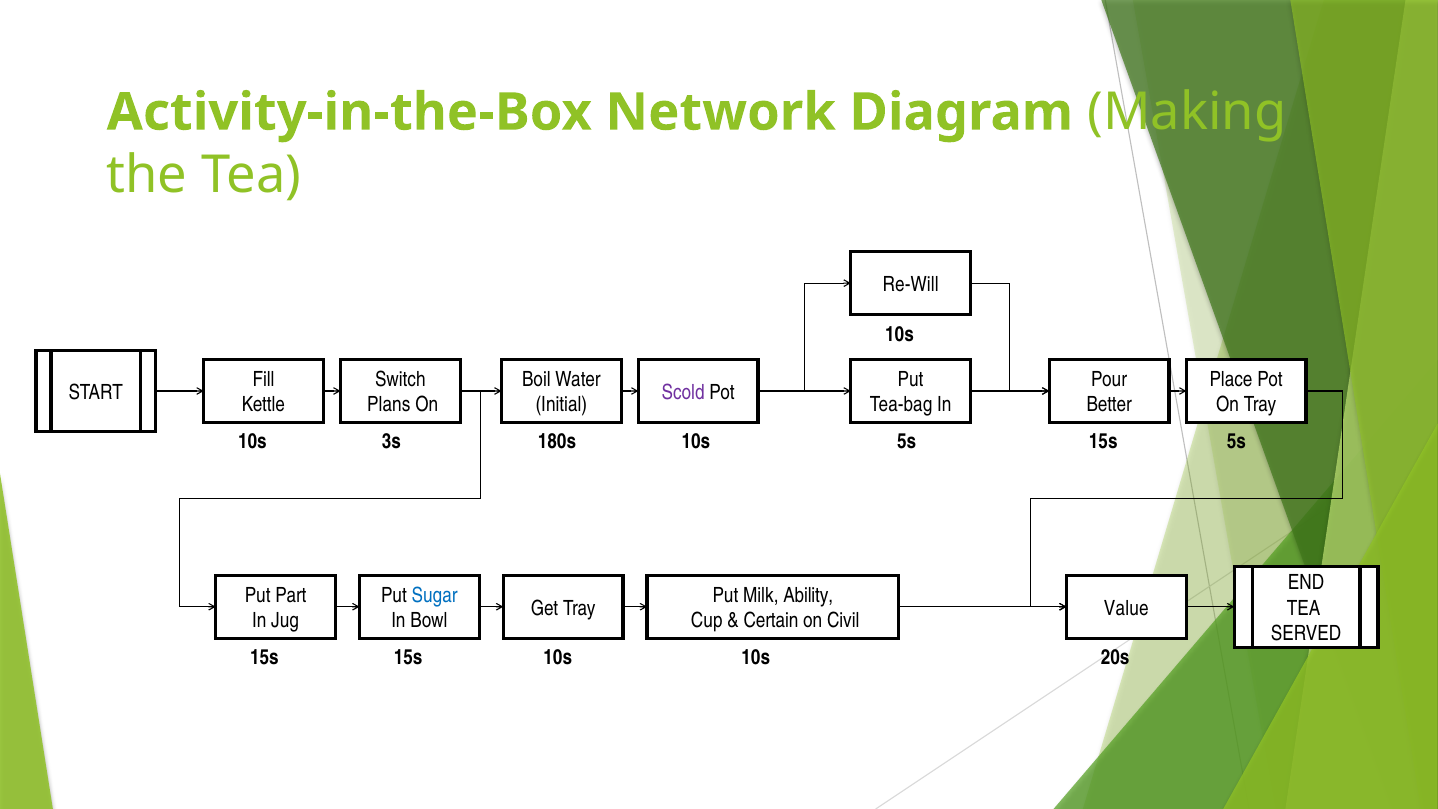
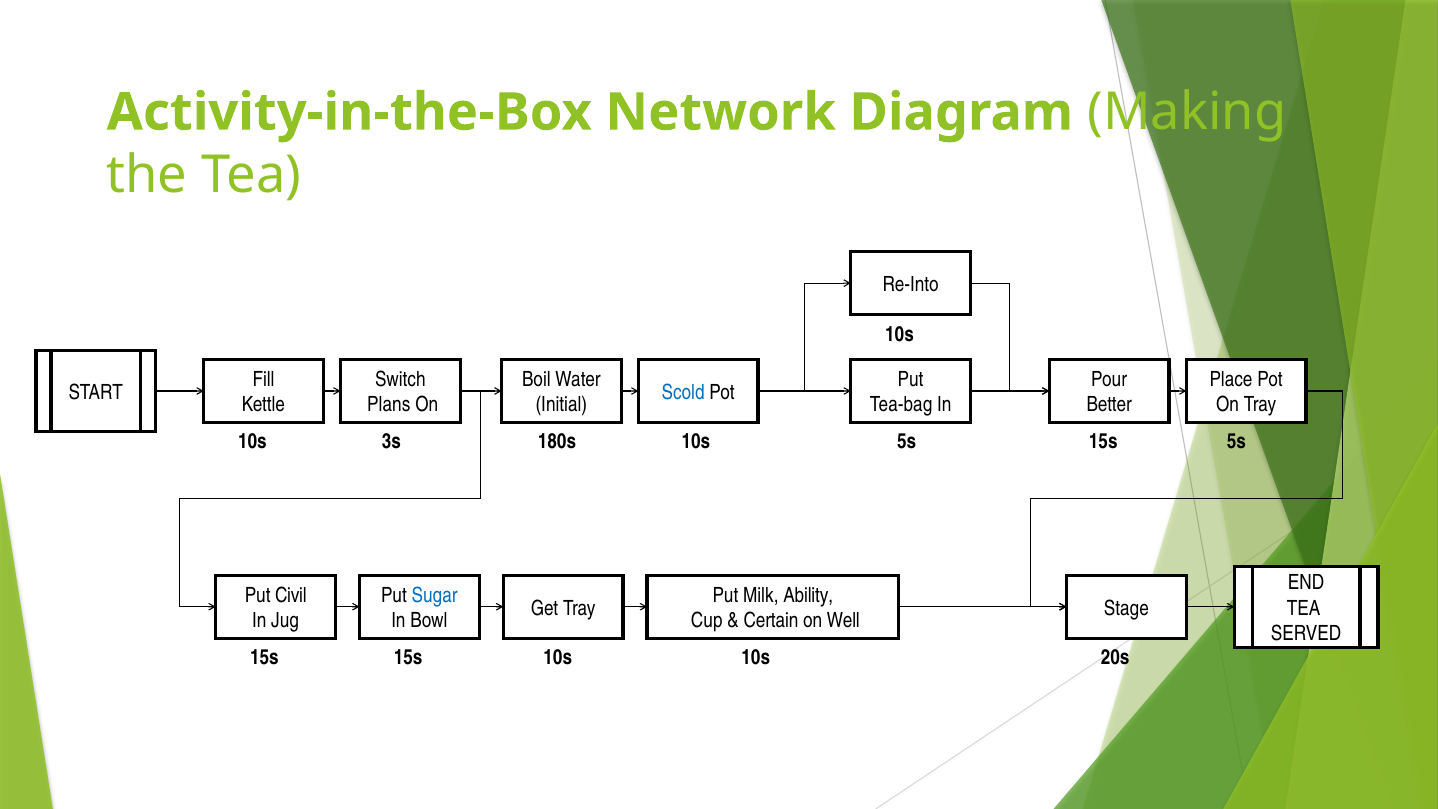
Re-Will: Re-Will -> Re-Into
Scold colour: purple -> blue
Part: Part -> Civil
Value: Value -> Stage
Civil: Civil -> Well
